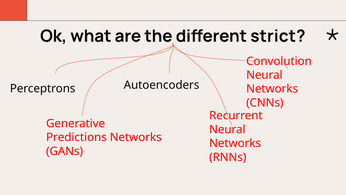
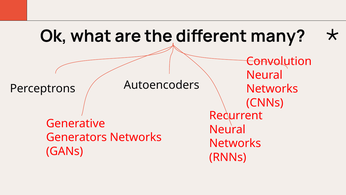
strict: strict -> many
Predictions: Predictions -> Generators
